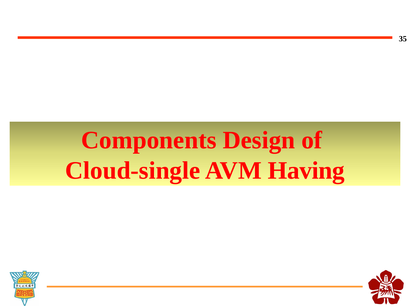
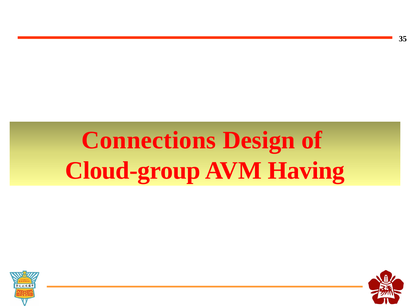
Components: Components -> Connections
Cloud-single: Cloud-single -> Cloud-group
